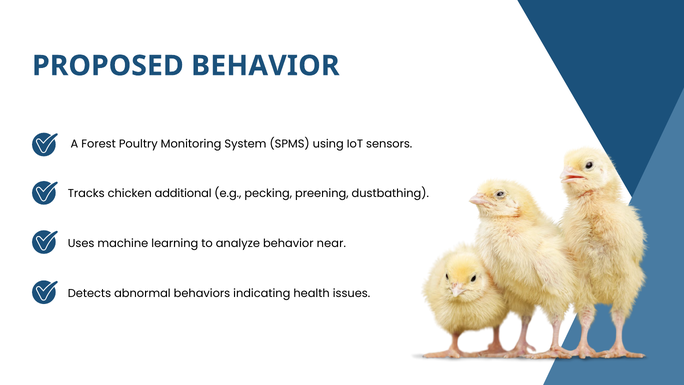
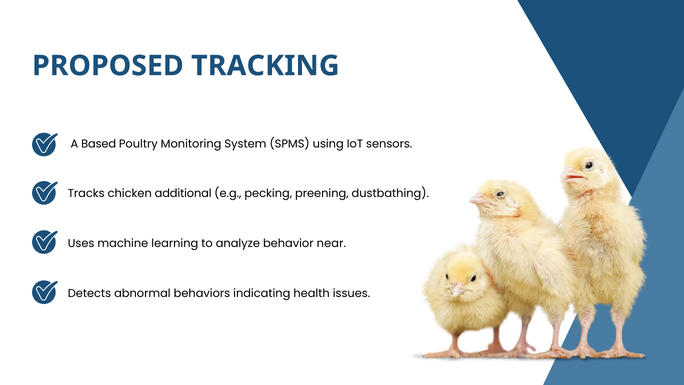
PROPOSED BEHAVIOR: BEHAVIOR -> TRACKING
Forest: Forest -> Based
